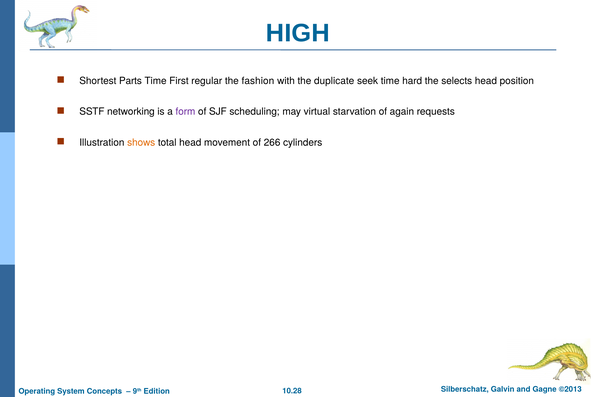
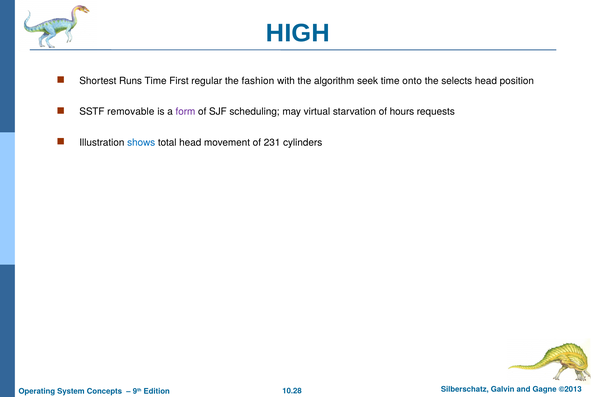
Parts: Parts -> Runs
duplicate: duplicate -> algorithm
hard: hard -> onto
networking: networking -> removable
again: again -> hours
shows colour: orange -> blue
266: 266 -> 231
